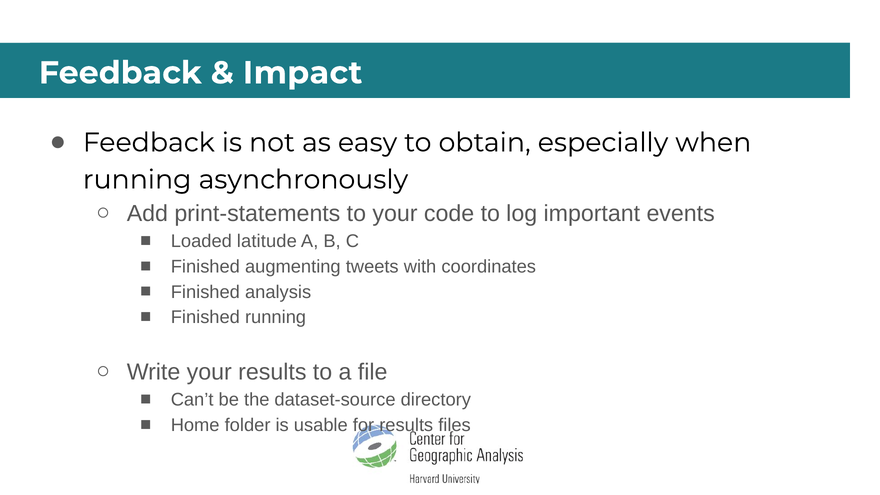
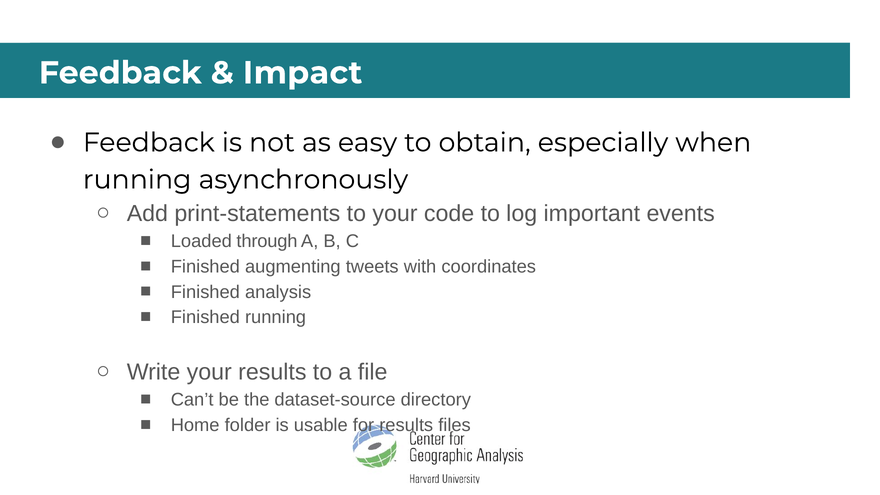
latitude: latitude -> through
